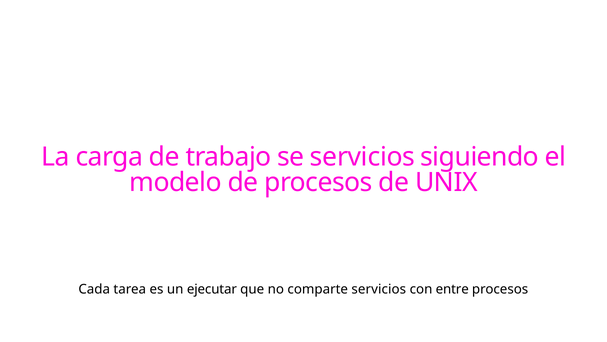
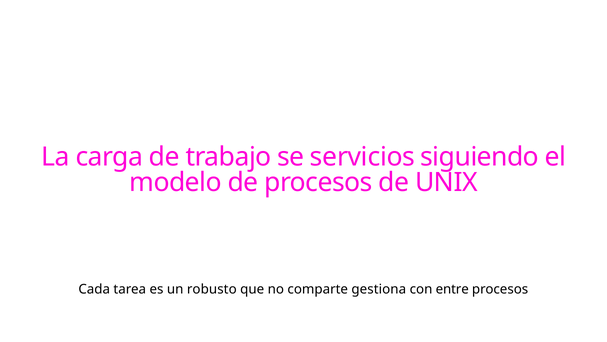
ejecutar: ejecutar -> robusto
comparte servicios: servicios -> gestiona
